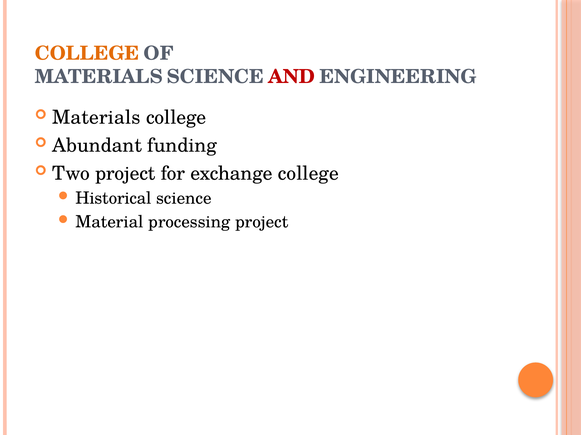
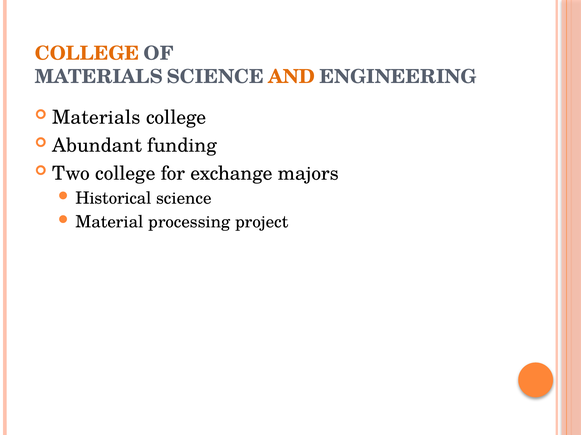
AND colour: red -> orange
Two project: project -> college
exchange college: college -> majors
